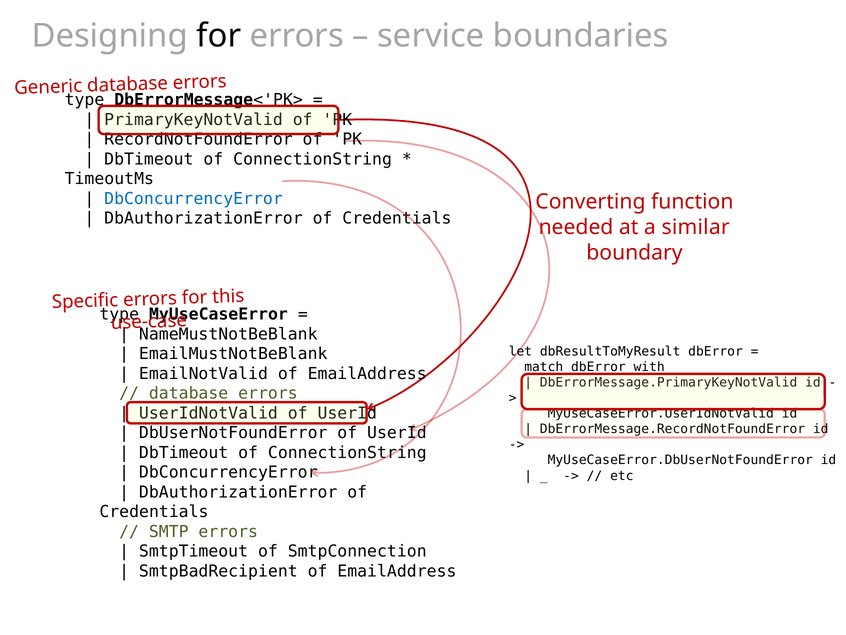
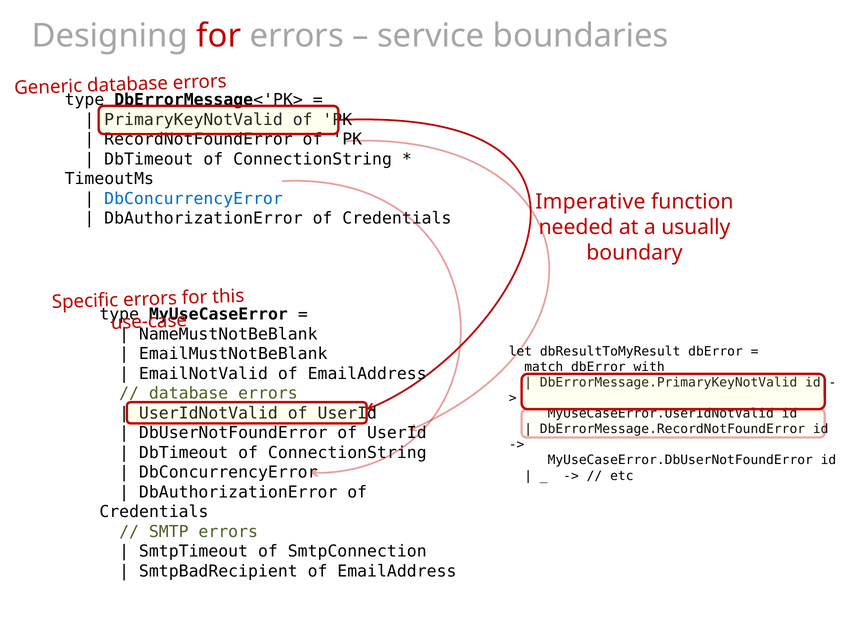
for at (219, 36) colour: black -> red
Converting: Converting -> Imperative
similar: similar -> usually
